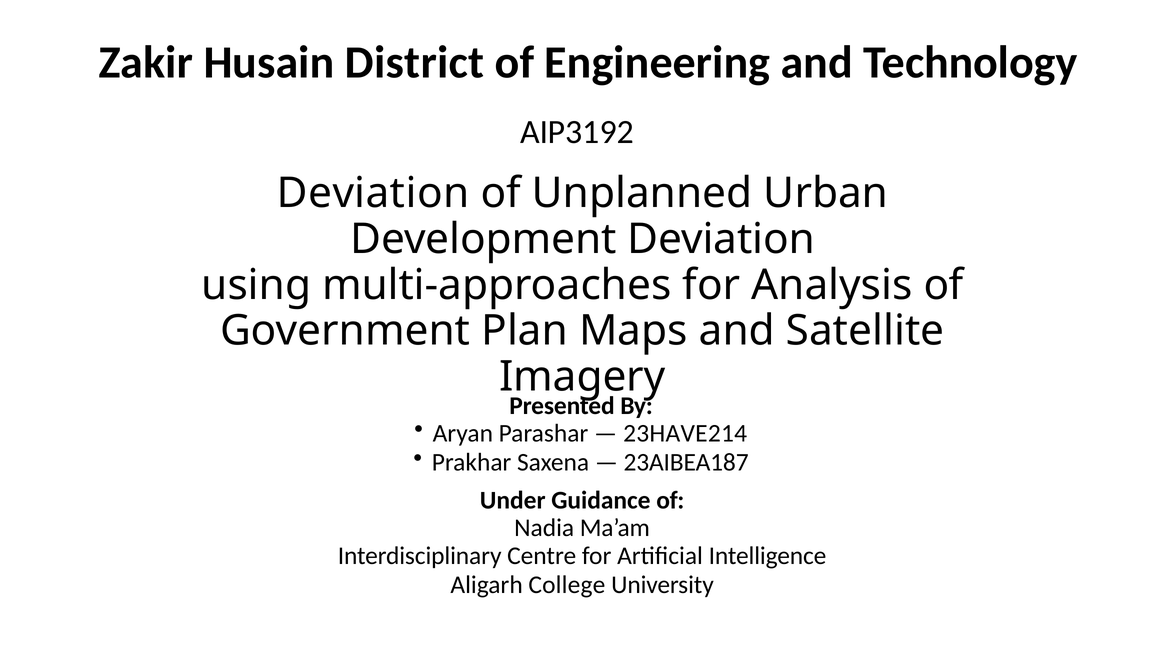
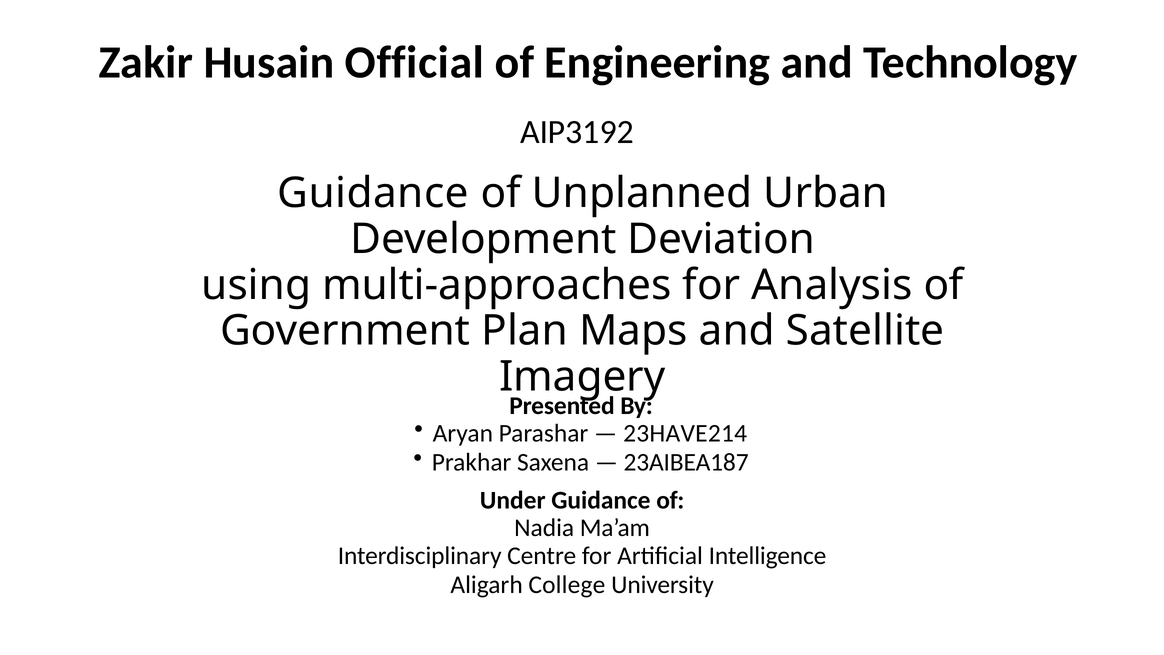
District: District -> Official
Deviation at (373, 193): Deviation -> Guidance
